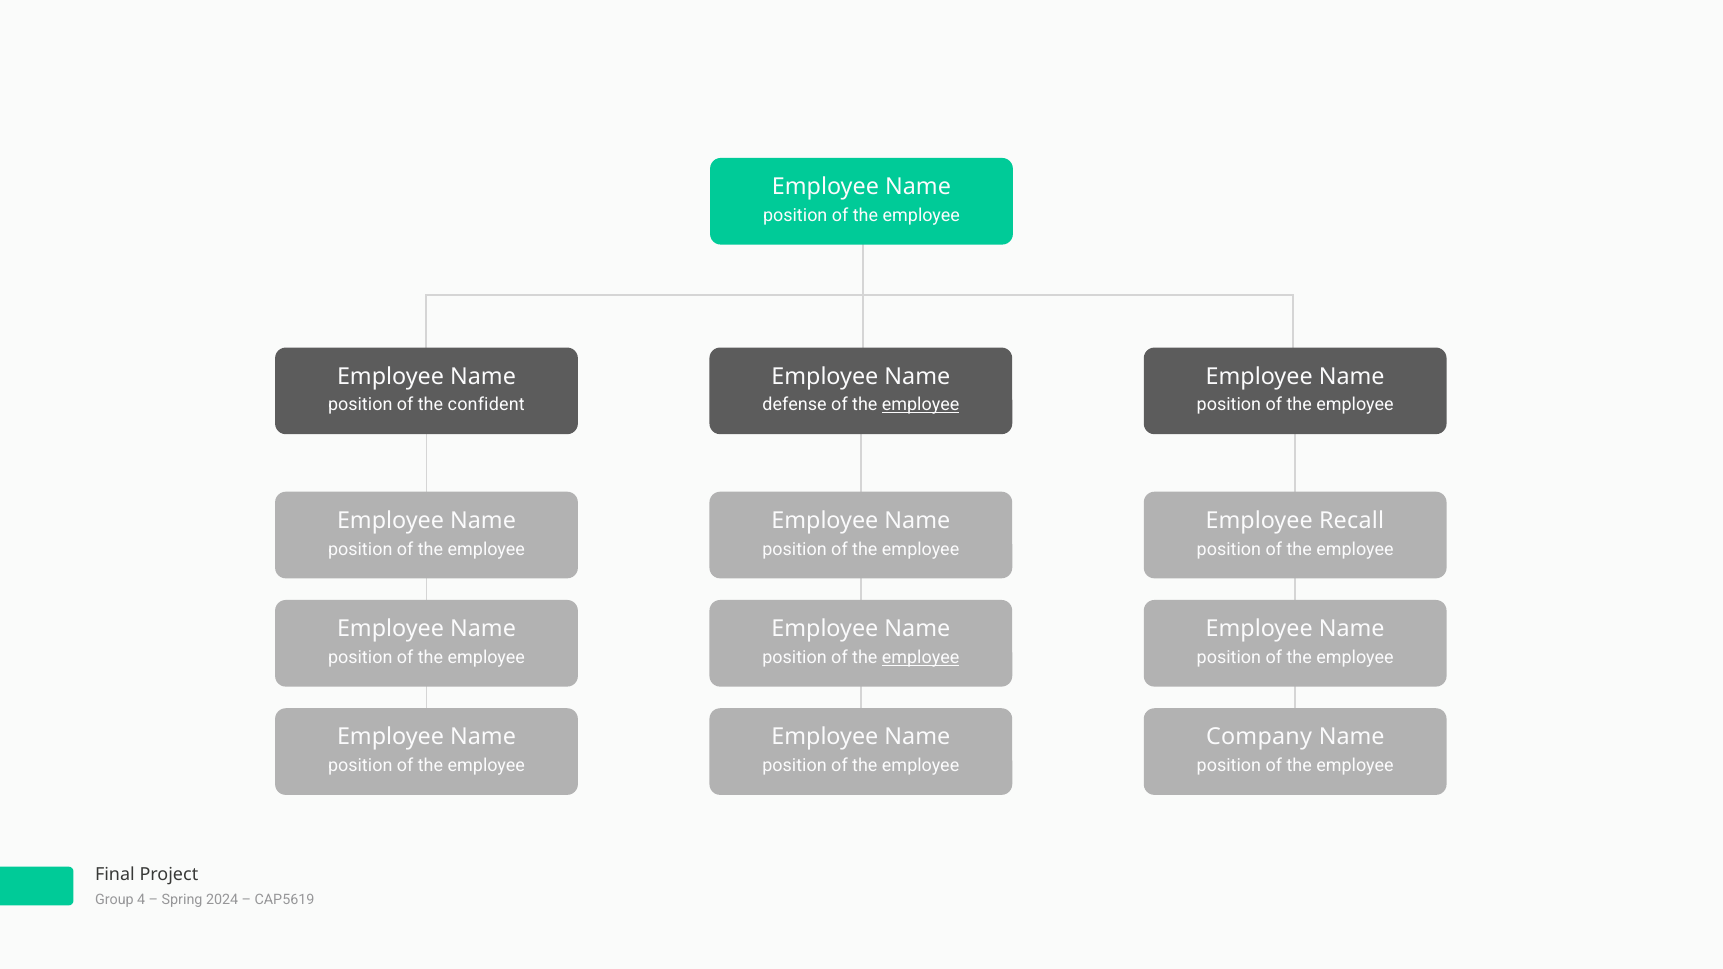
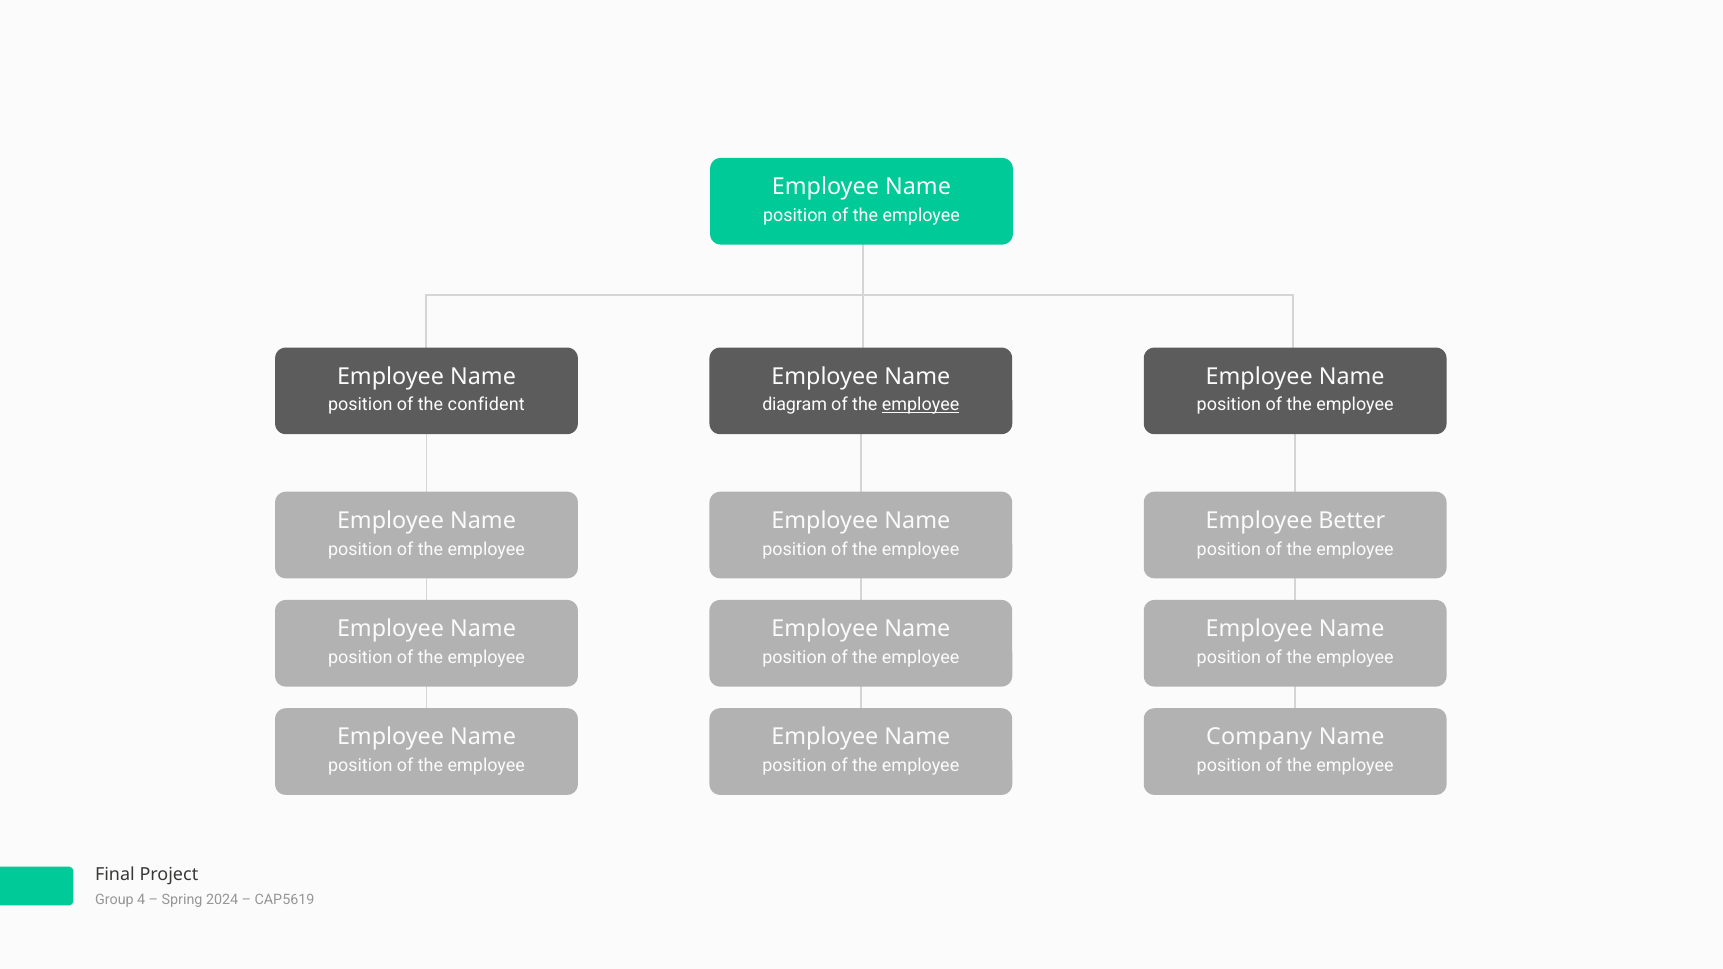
defense: defense -> diagram
Recall: Recall -> Better
employee at (921, 658) underline: present -> none
